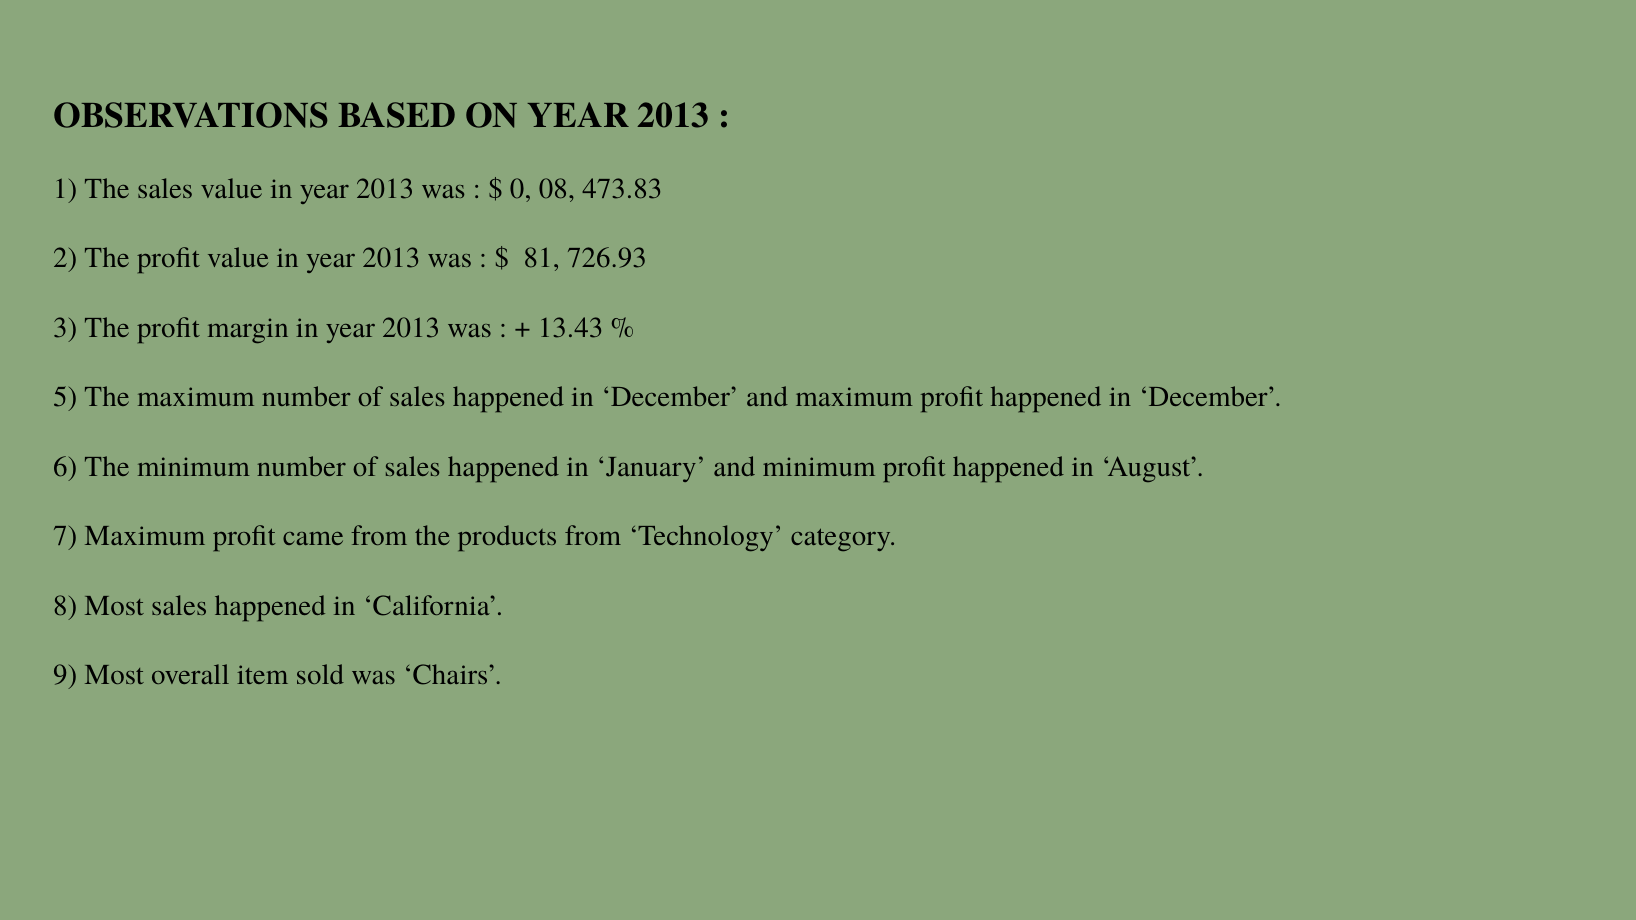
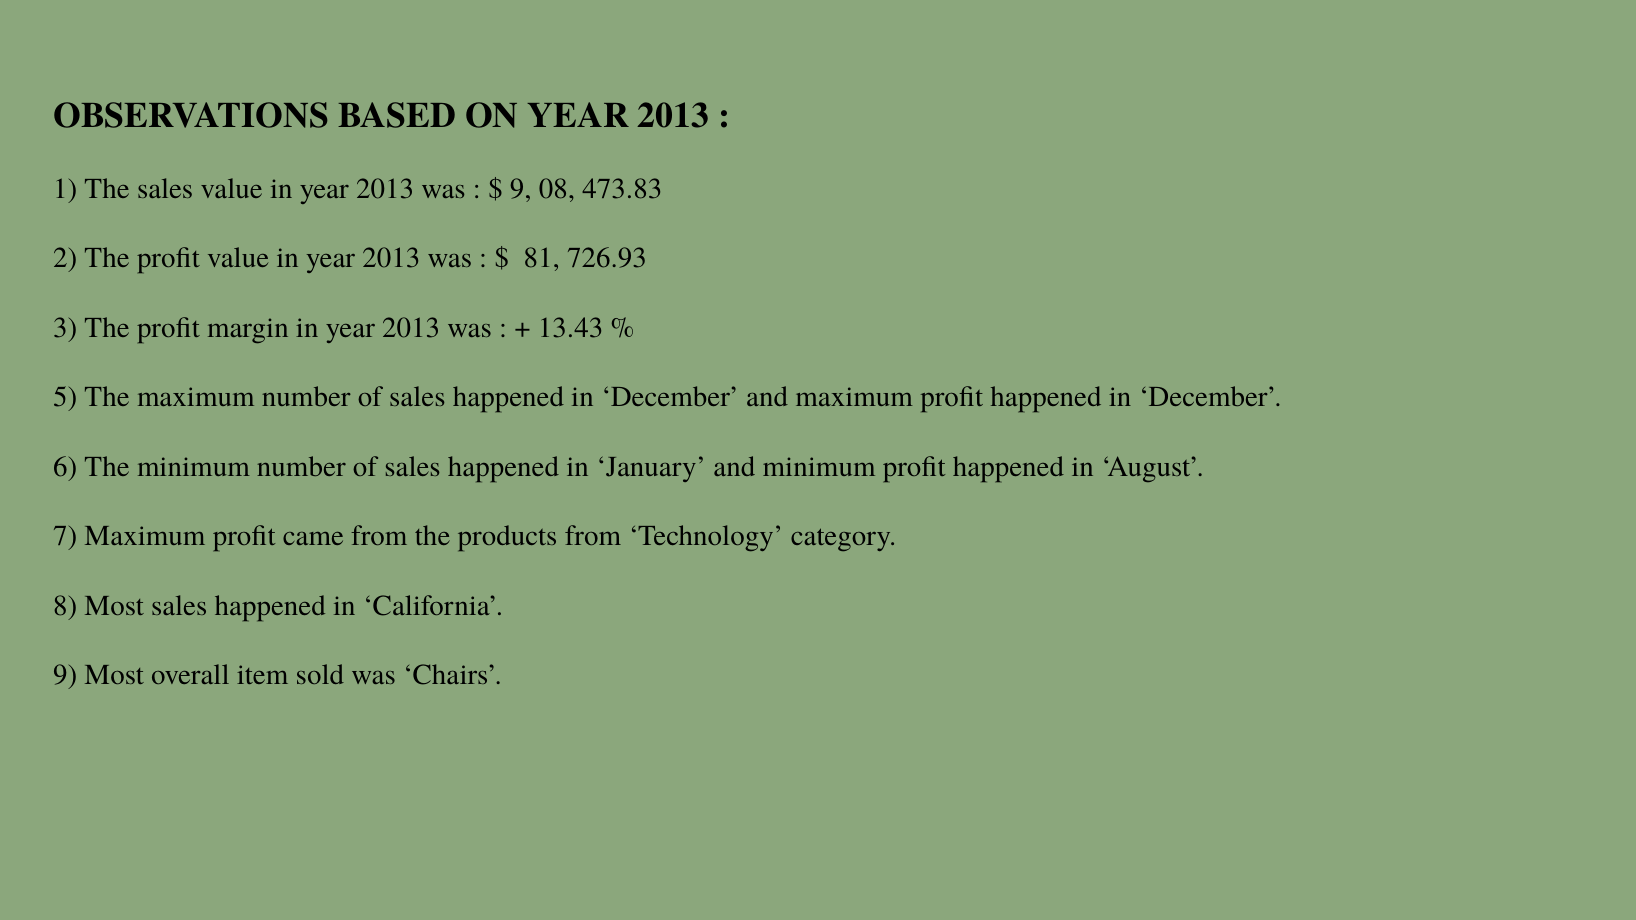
0 at (521, 189): 0 -> 9
